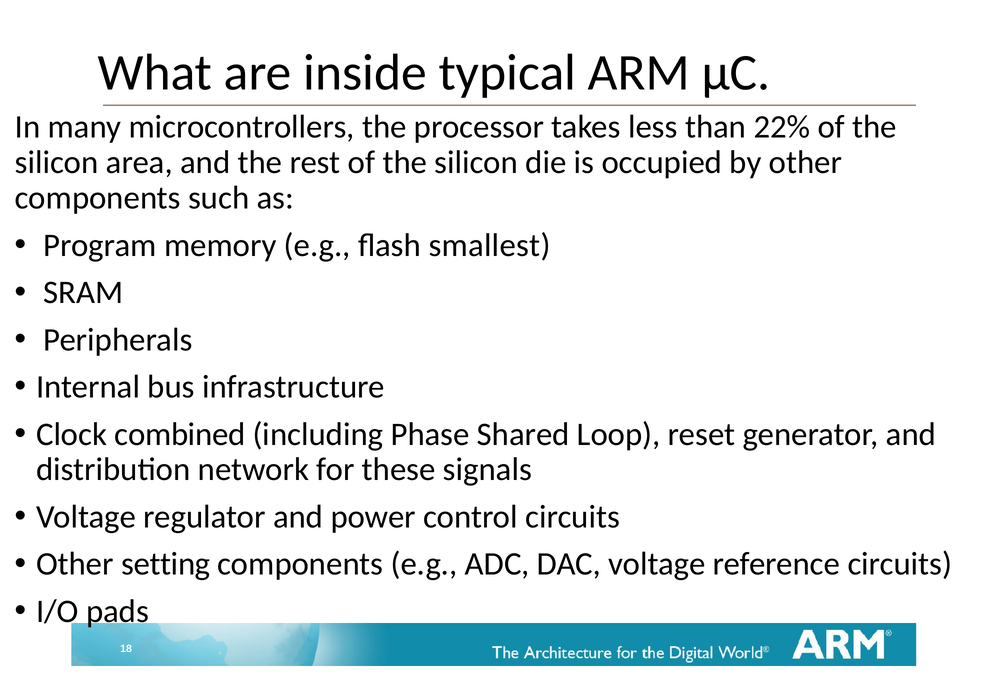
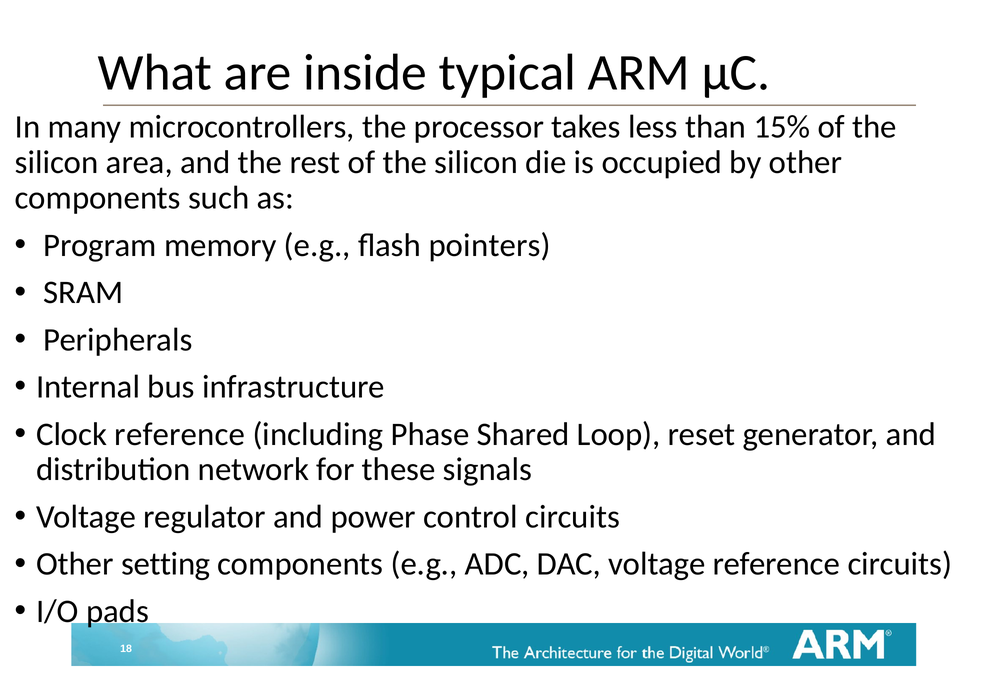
22%: 22% -> 15%
smallest: smallest -> pointers
Clock combined: combined -> reference
